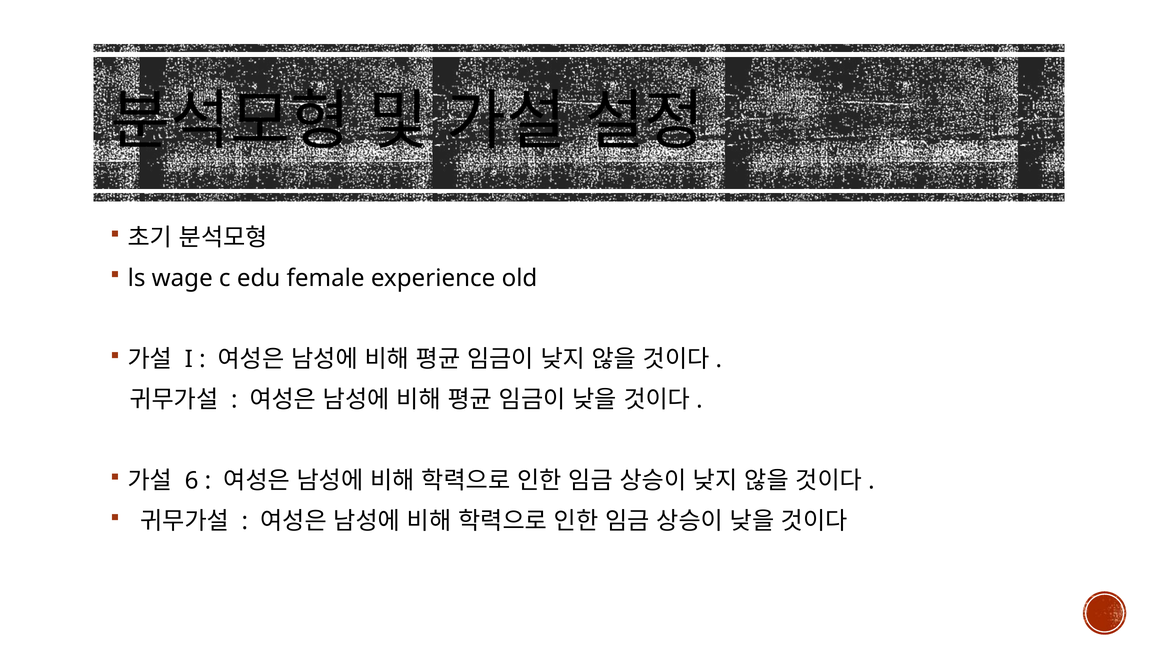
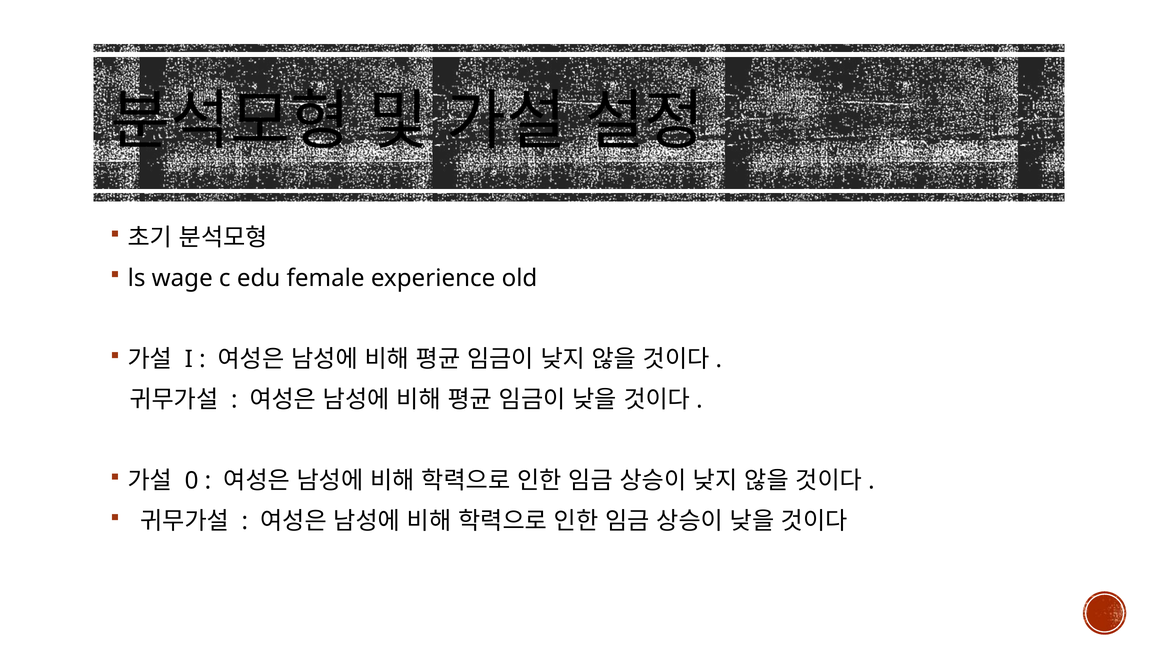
6: 6 -> 0
